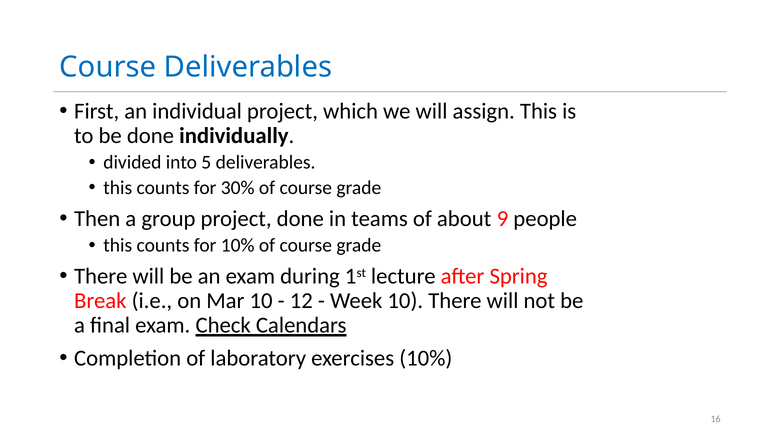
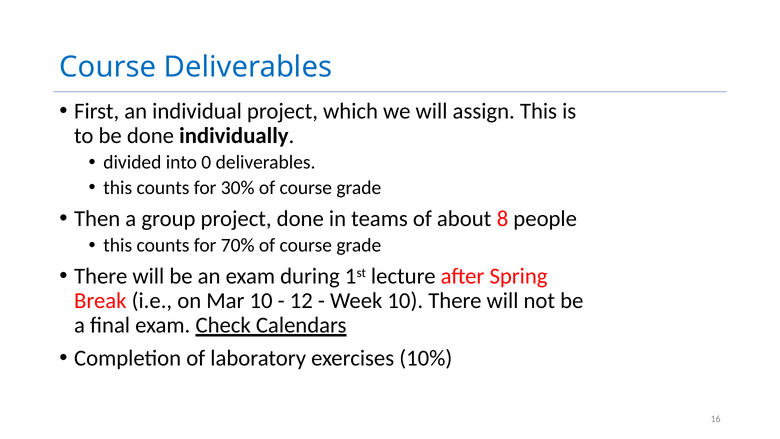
5: 5 -> 0
9: 9 -> 8
for 10%: 10% -> 70%
